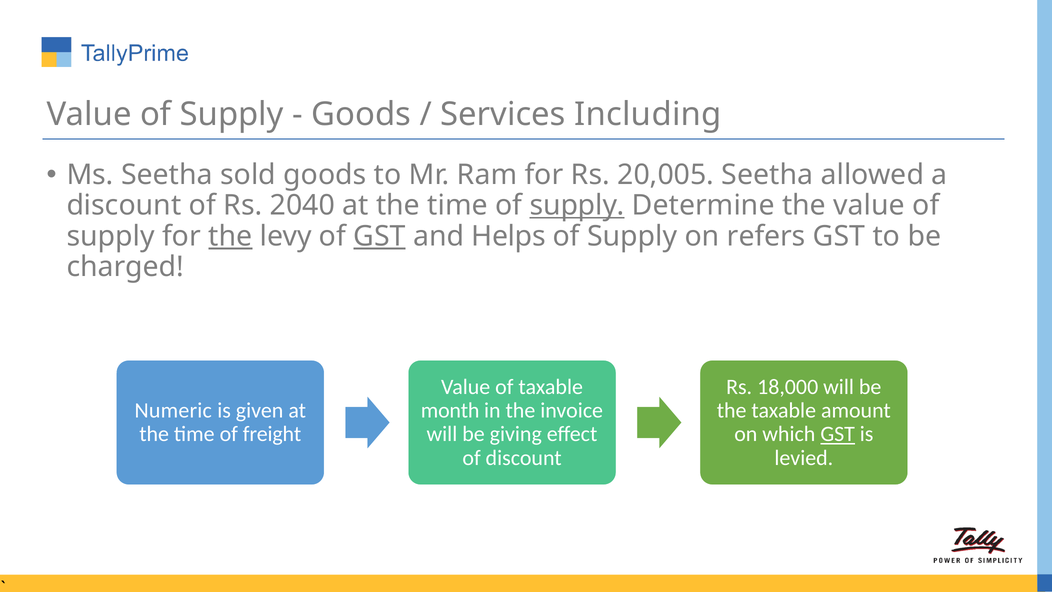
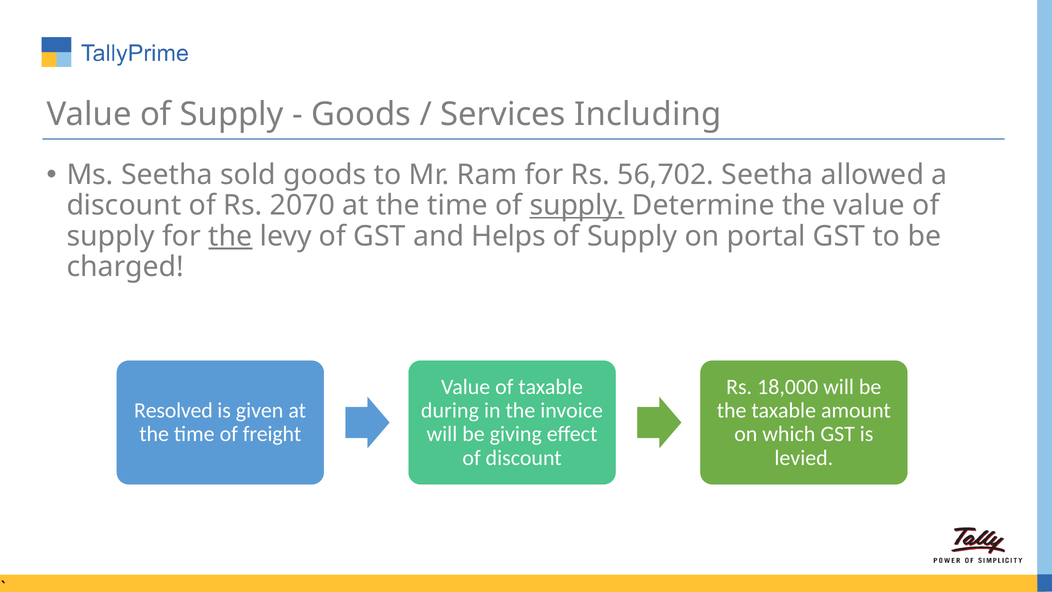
20,005: 20,005 -> 56,702
2040: 2040 -> 2070
GST at (380, 236) underline: present -> none
refers: refers -> portal
Numeric: Numeric -> Resolved
month: month -> during
GST at (838, 434) underline: present -> none
